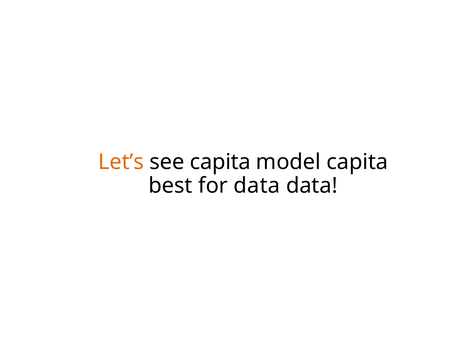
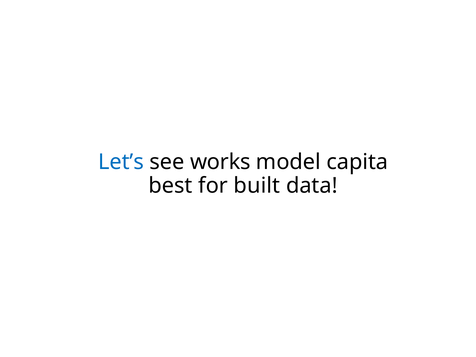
Let’s colour: orange -> blue
see capita: capita -> works
for data: data -> built
